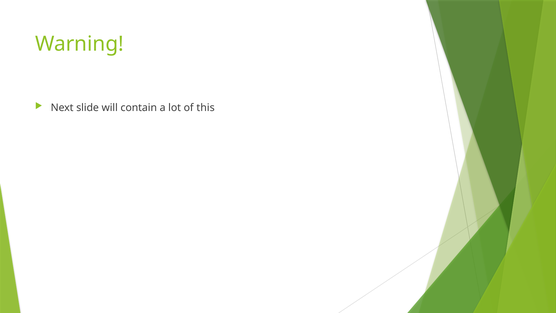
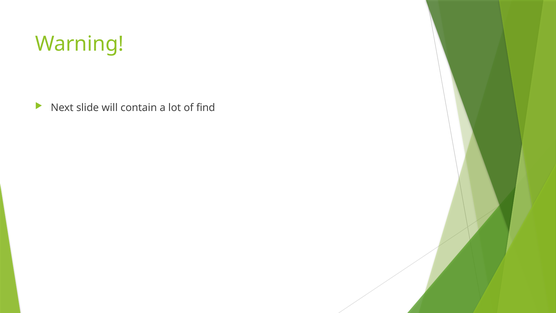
this: this -> find
